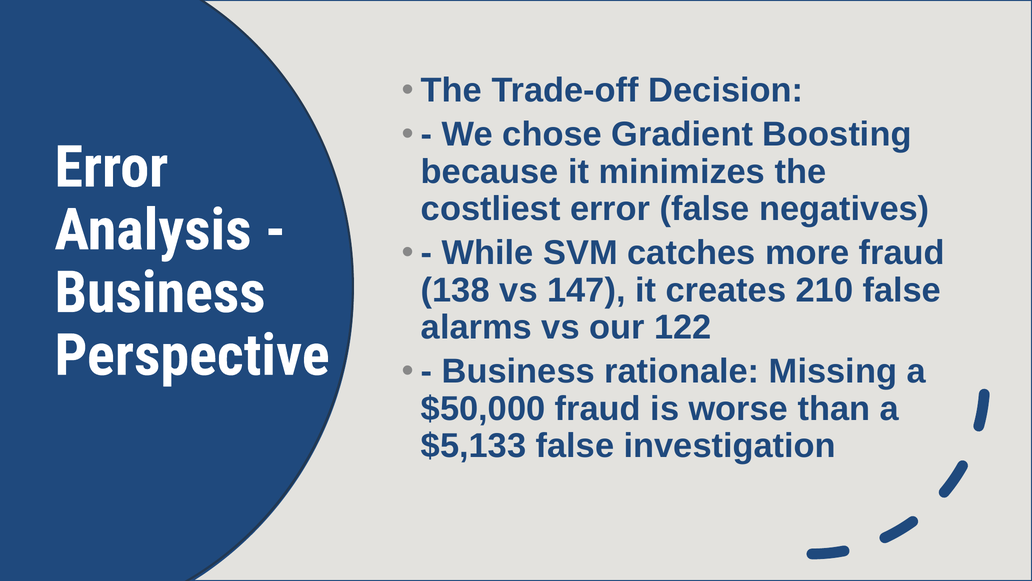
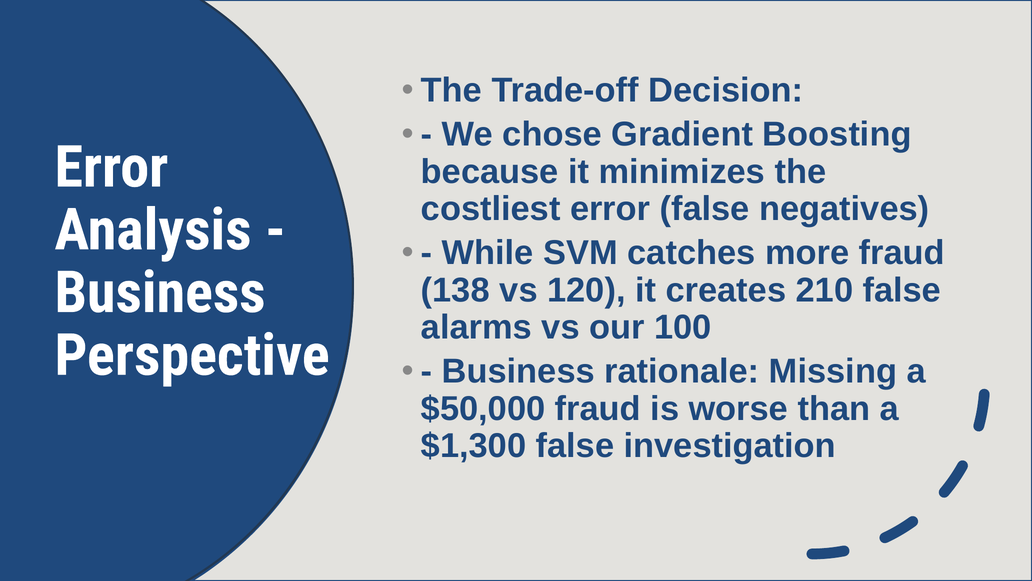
147: 147 -> 120
122: 122 -> 100
$5,133: $5,133 -> $1,300
